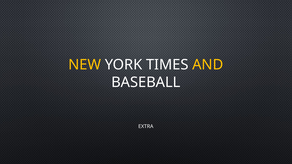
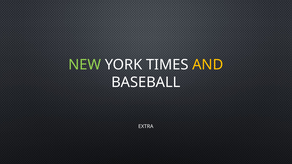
NEW colour: yellow -> light green
